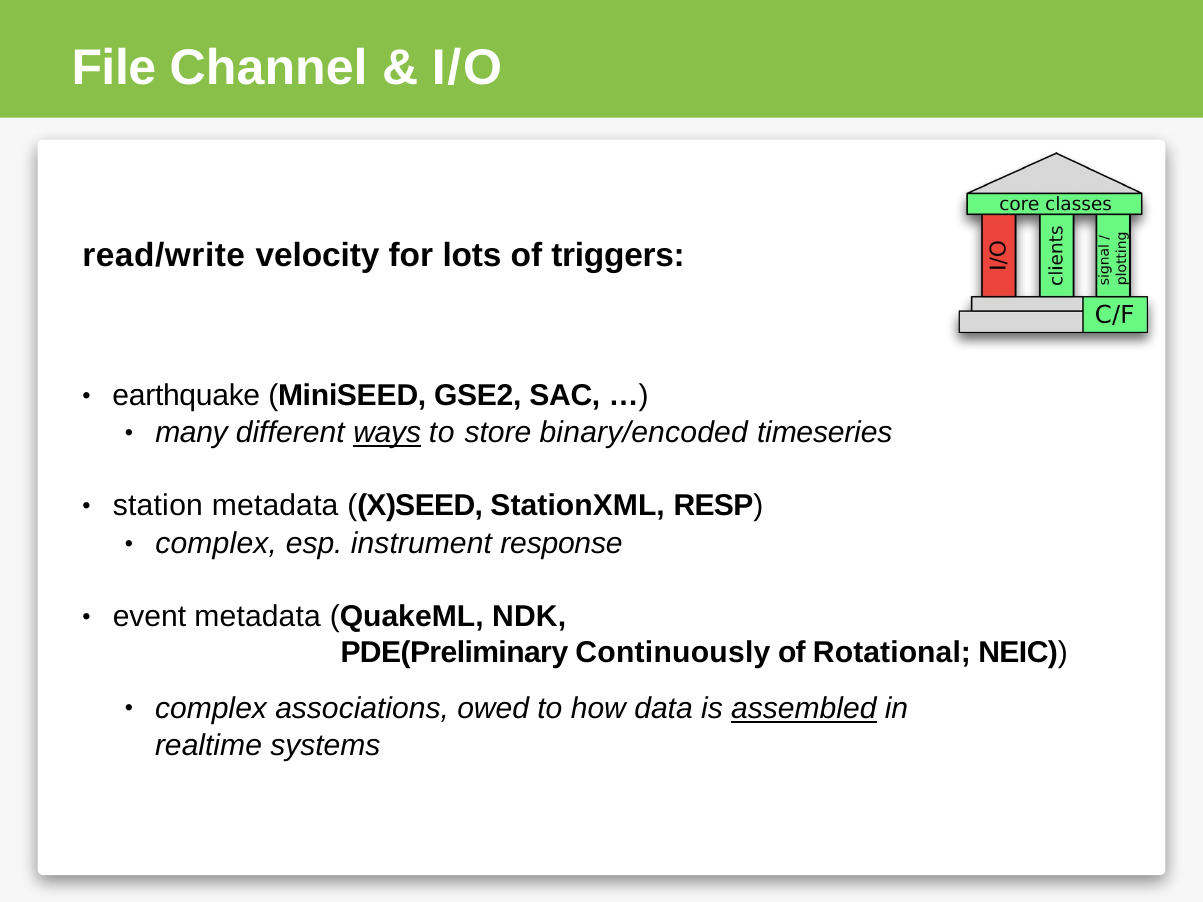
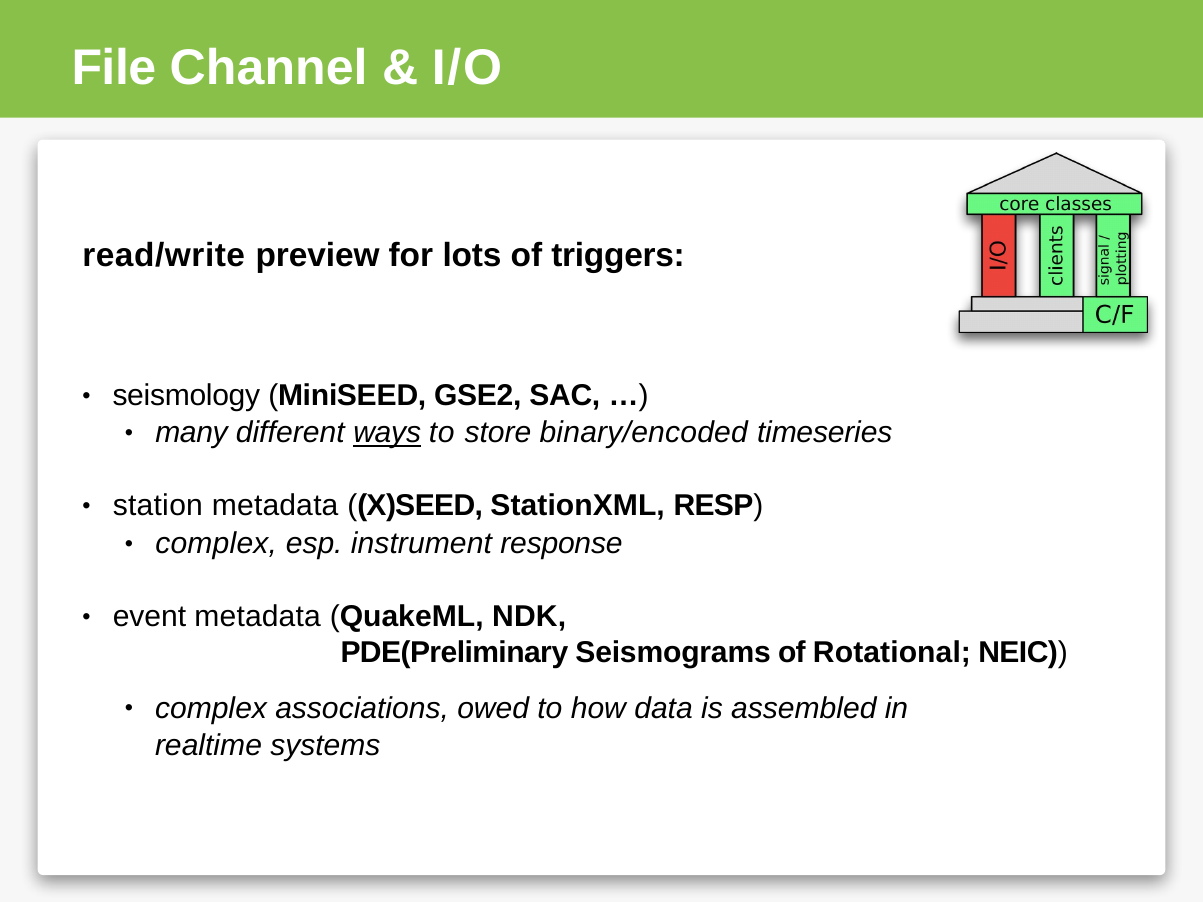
velocity: velocity -> preview
earthquake: earthquake -> seismology
Continuously: Continuously -> Seismograms
assembled underline: present -> none
